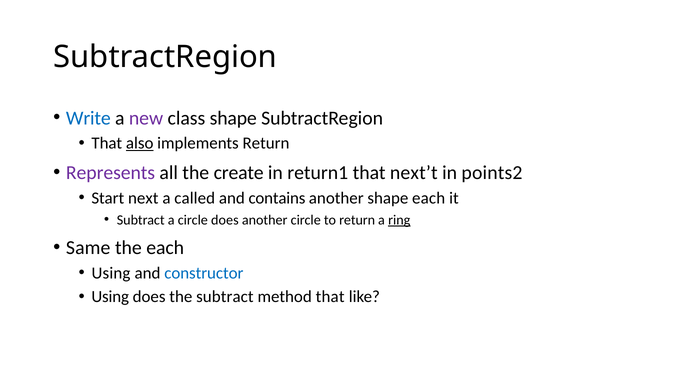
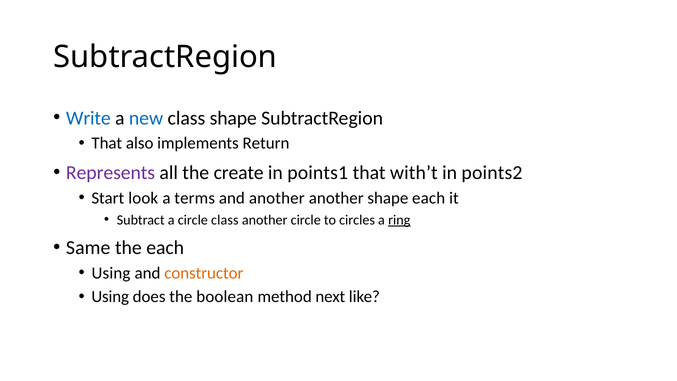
new colour: purple -> blue
also underline: present -> none
return1: return1 -> points1
next’t: next’t -> with’t
next: next -> look
called: called -> terms
and contains: contains -> another
circle does: does -> class
to return: return -> circles
constructor colour: blue -> orange
the subtract: subtract -> boolean
method that: that -> next
